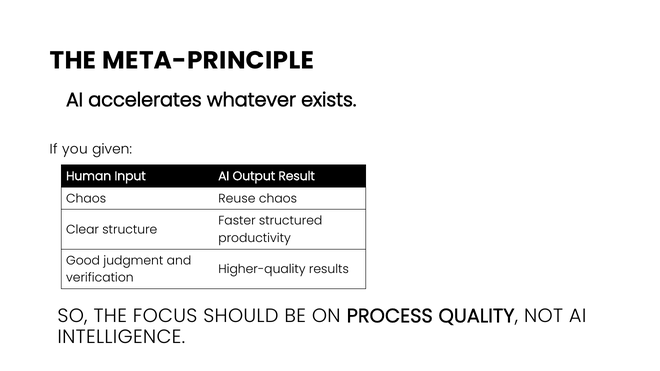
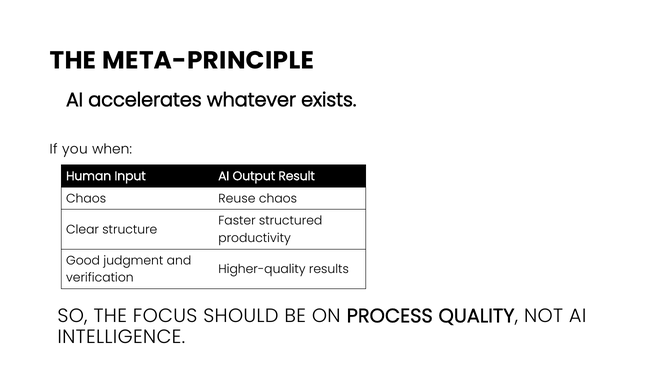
given: given -> when
